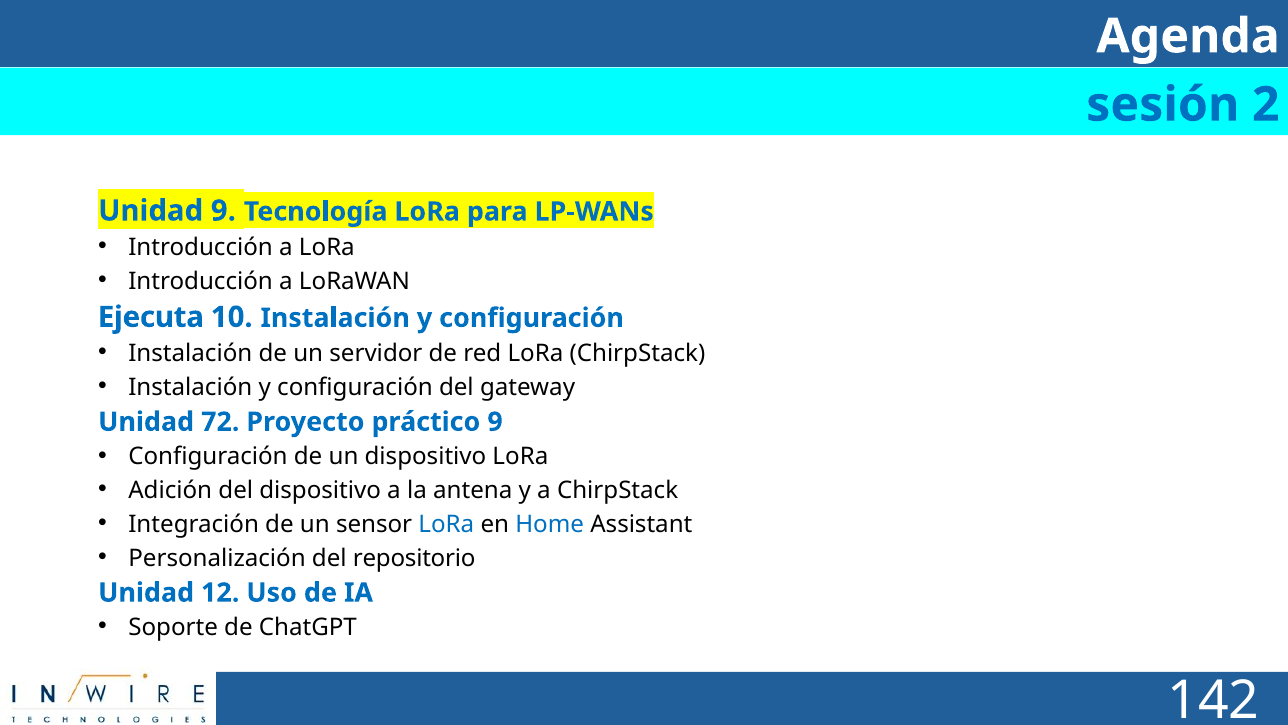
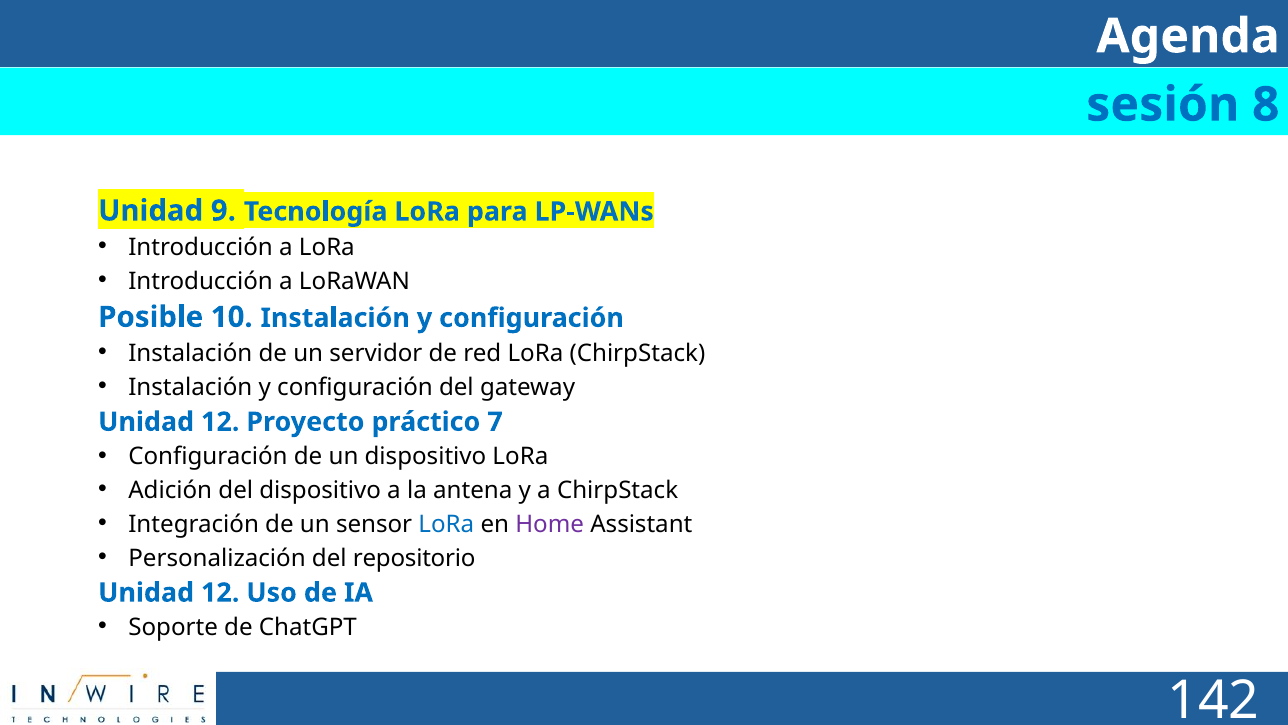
2: 2 -> 8
Ejecuta: Ejecuta -> Posible
72 at (220, 422): 72 -> 12
práctico 9: 9 -> 7
Home colour: blue -> purple
